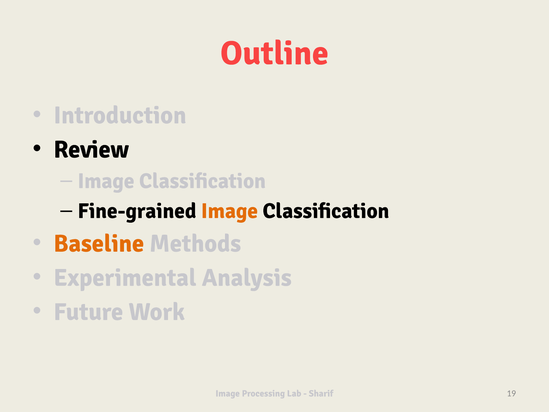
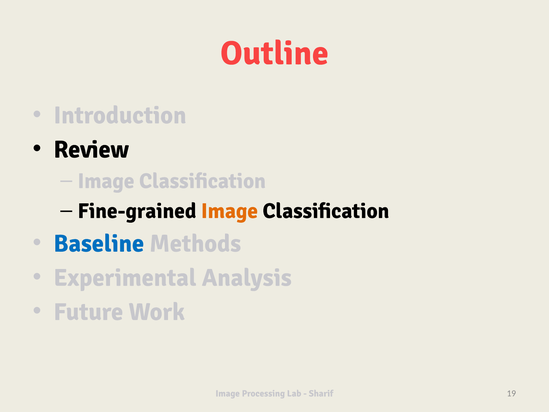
Baseline colour: orange -> blue
